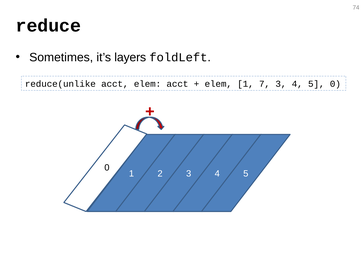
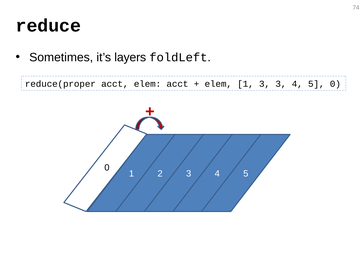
reduce(unlike: reduce(unlike -> reduce(proper
1 7: 7 -> 3
